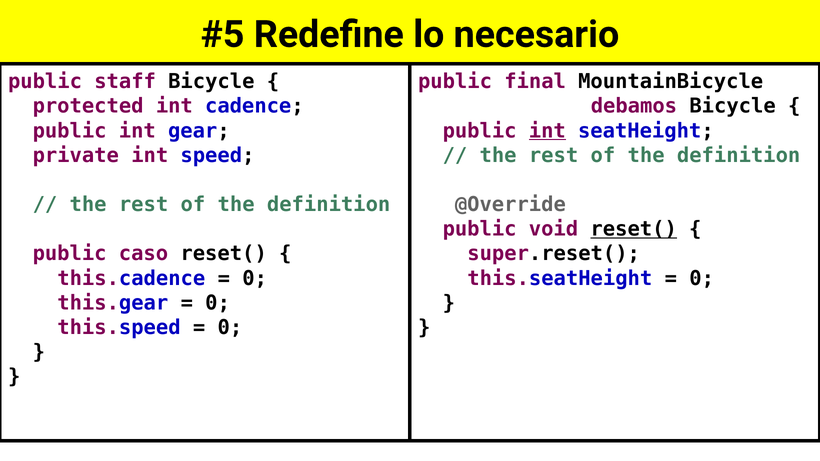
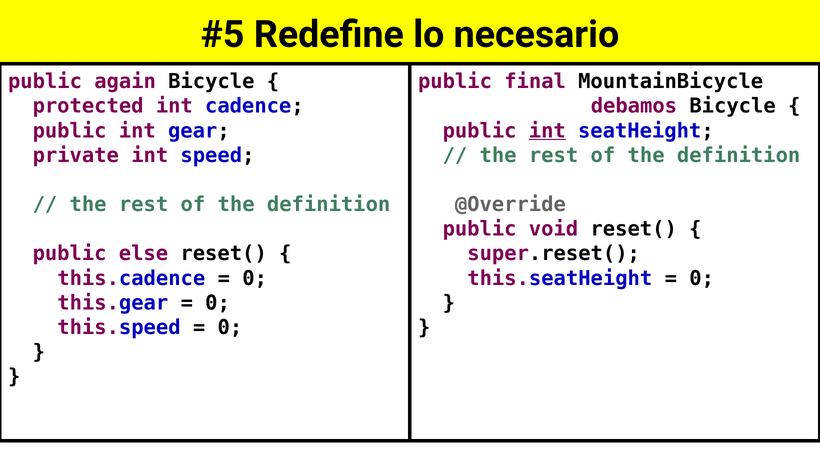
staff: staff -> again
reset( at (634, 229) underline: present -> none
caso: caso -> else
